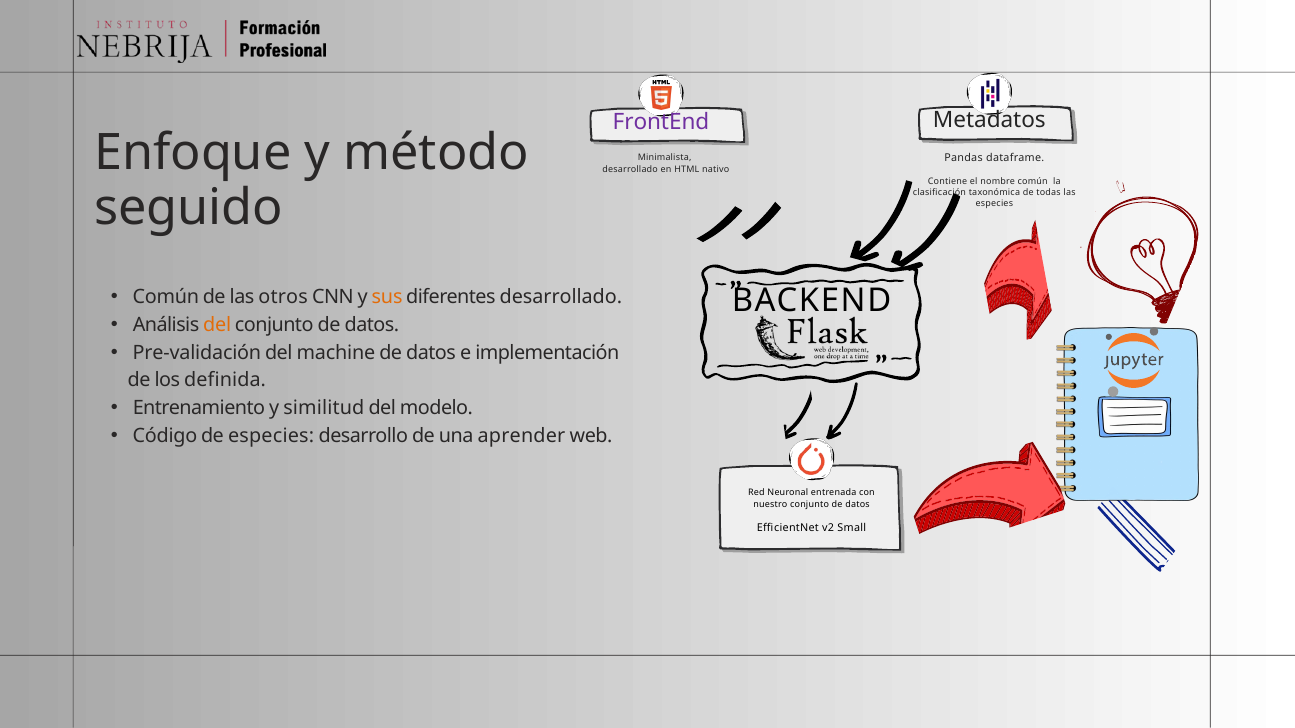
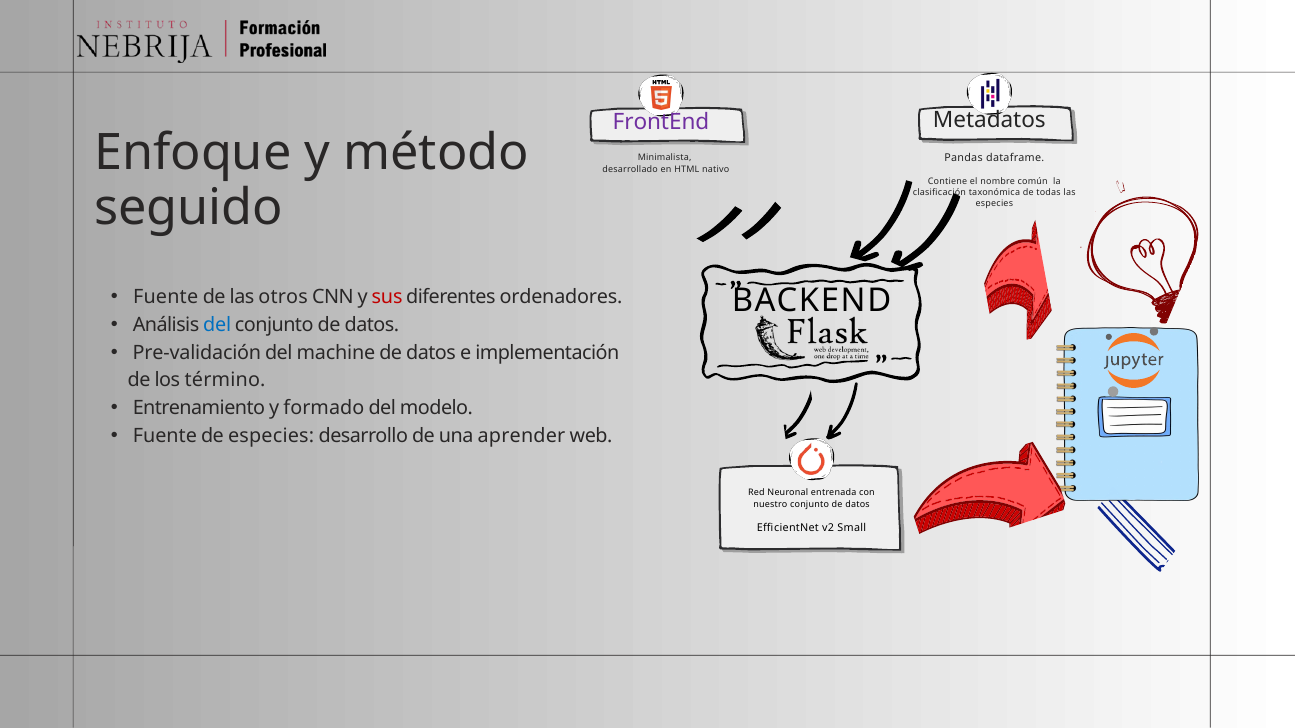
Común at (166, 297): Común -> Fuente
sus colour: orange -> red
diferentes desarrollado: desarrollado -> ordenadores
del at (217, 325) colour: orange -> blue
definida: definida -> término
similitud: similitud -> formado
Código at (165, 436): Código -> Fuente
